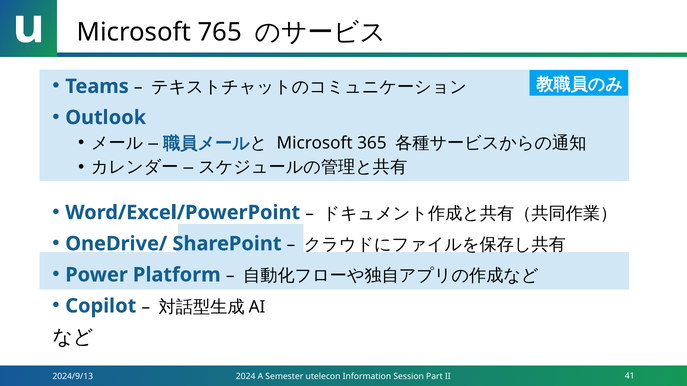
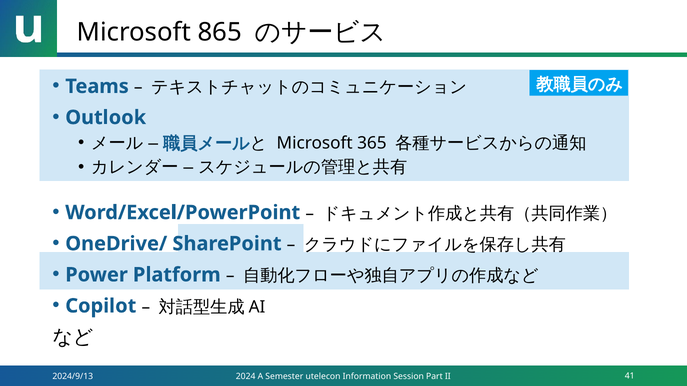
765: 765 -> 865
